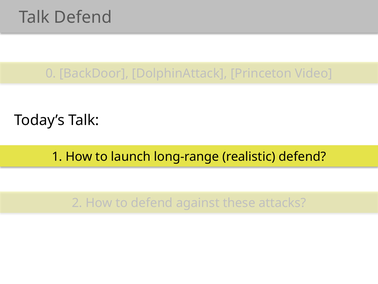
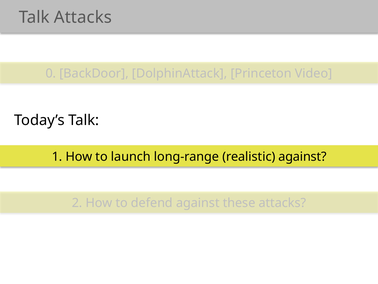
Talk Defend: Defend -> Attacks
realistic defend: defend -> against
